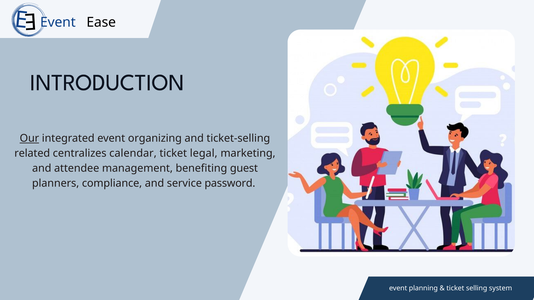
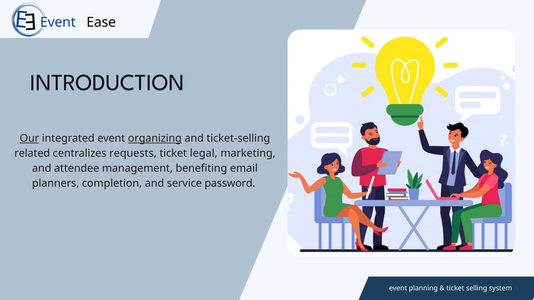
organizing underline: none -> present
calendar: calendar -> requests
guest: guest -> email
compliance: compliance -> completion
